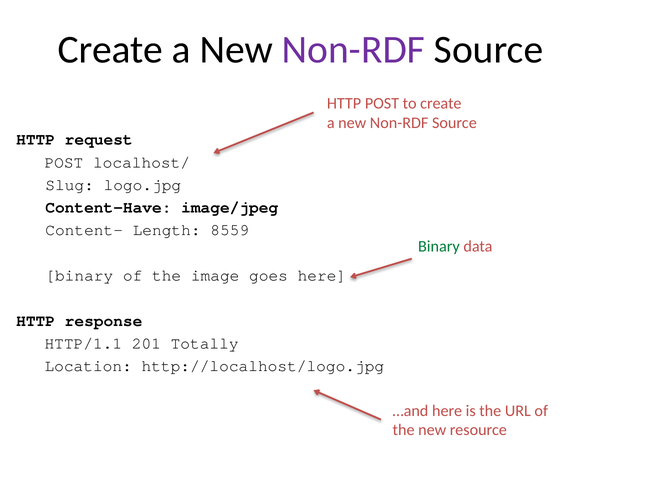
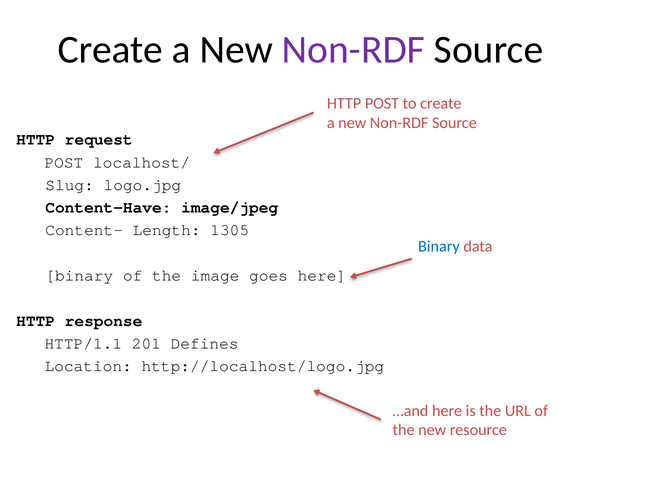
8559: 8559 -> 1305
Binary at (439, 246) colour: green -> blue
Totally: Totally -> Defines
